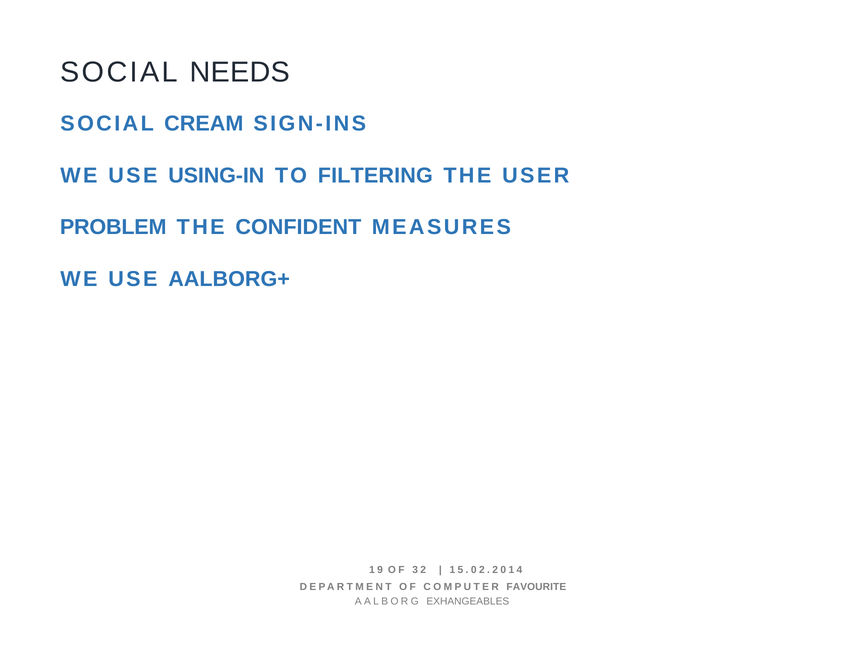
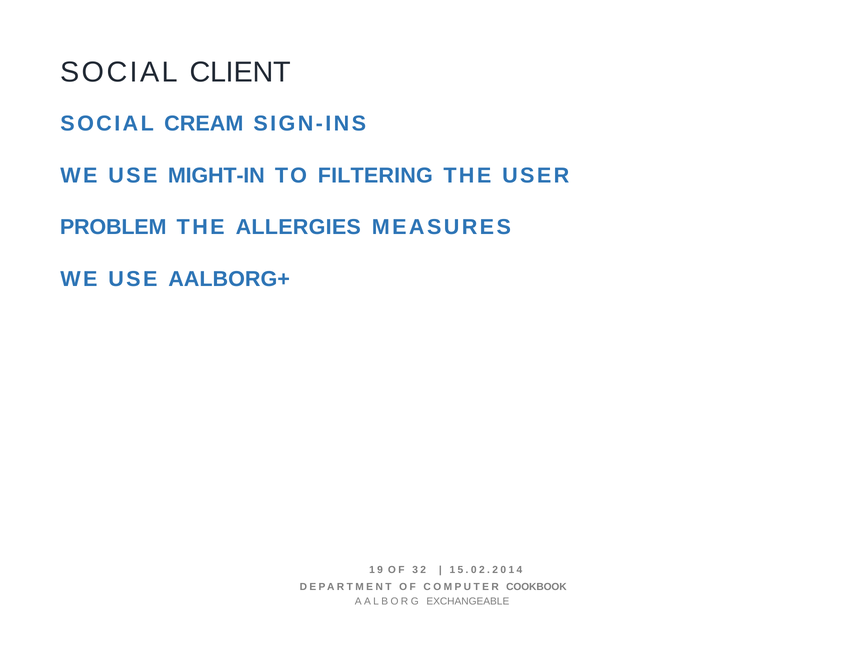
NEEDS: NEEDS -> CLIENT
USING-IN: USING-IN -> MIGHT-IN
CONFIDENT: CONFIDENT -> ALLERGIES
FAVOURITE: FAVOURITE -> COOKBOOK
EXHANGEABLES: EXHANGEABLES -> EXCHANGEABLE
